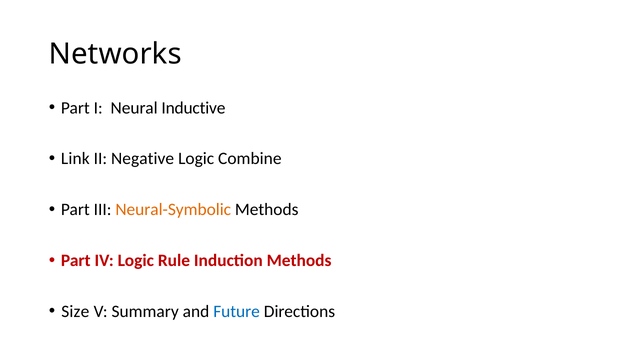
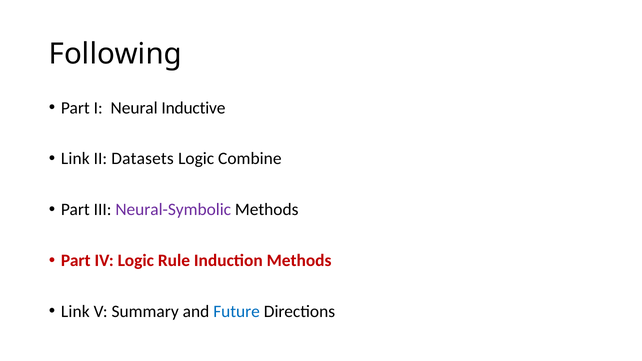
Networks: Networks -> Following
Negative: Negative -> Datasets
Neural-Symbolic colour: orange -> purple
Size at (75, 311): Size -> Link
